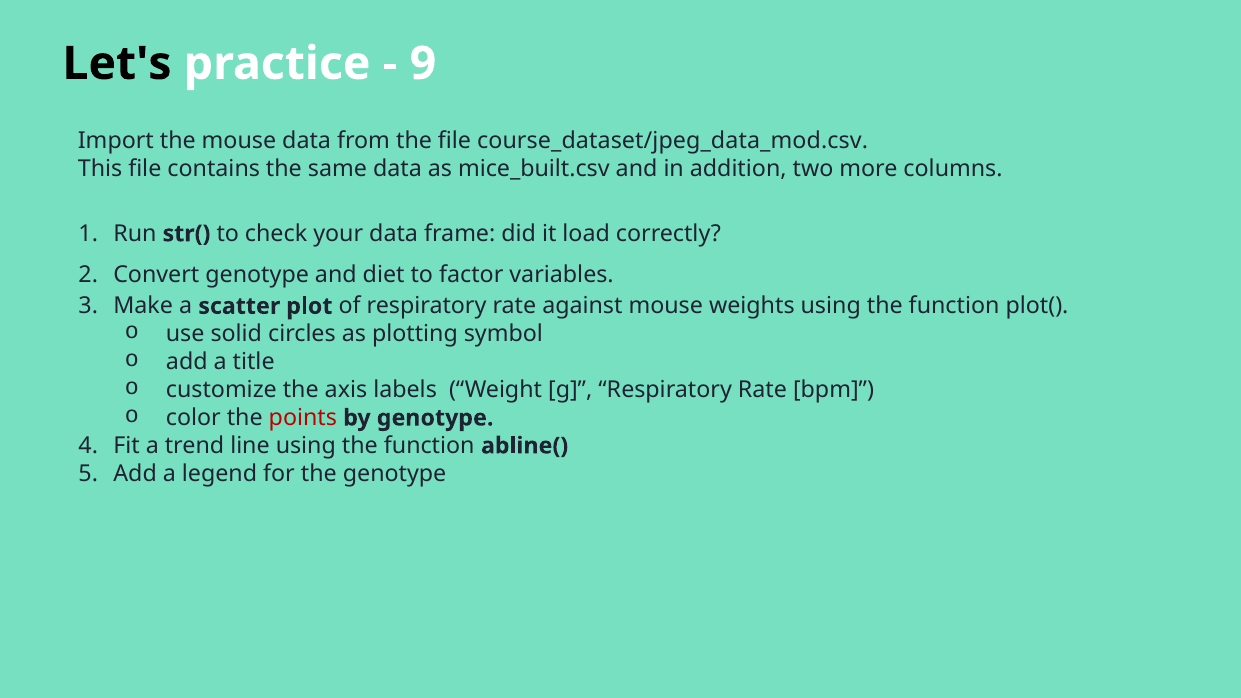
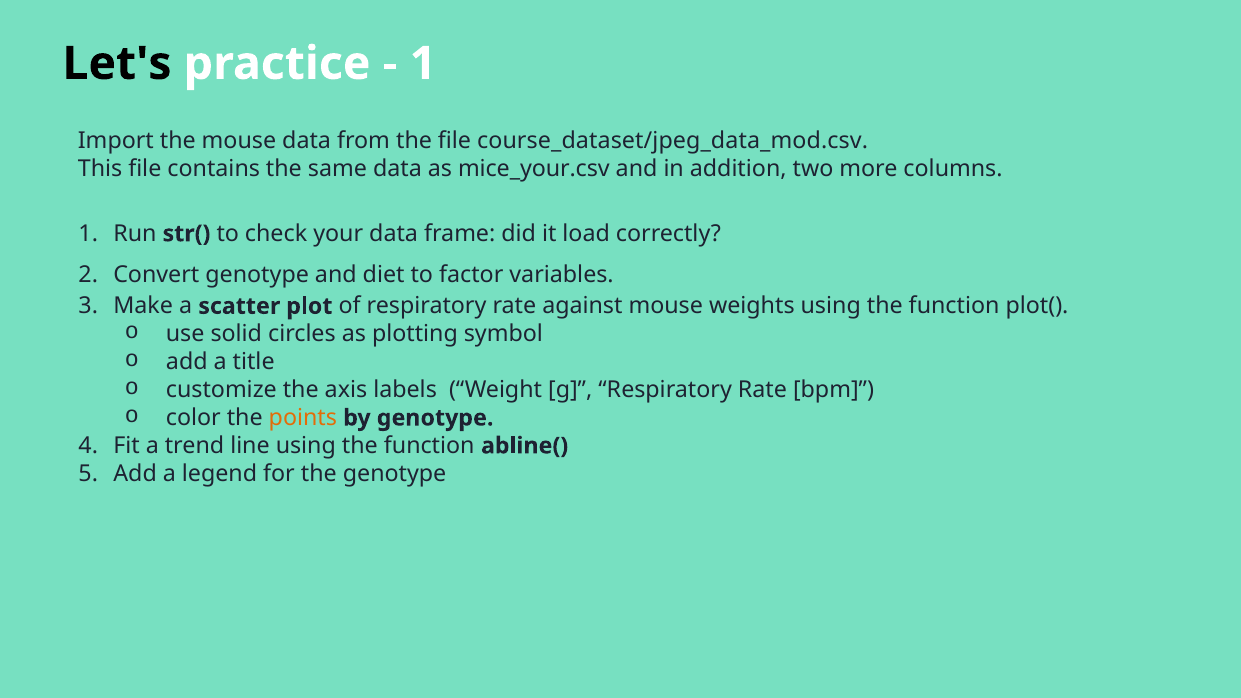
9 at (423, 64): 9 -> 1
mice_built.csv: mice_built.csv -> mice_your.csv
points colour: red -> orange
